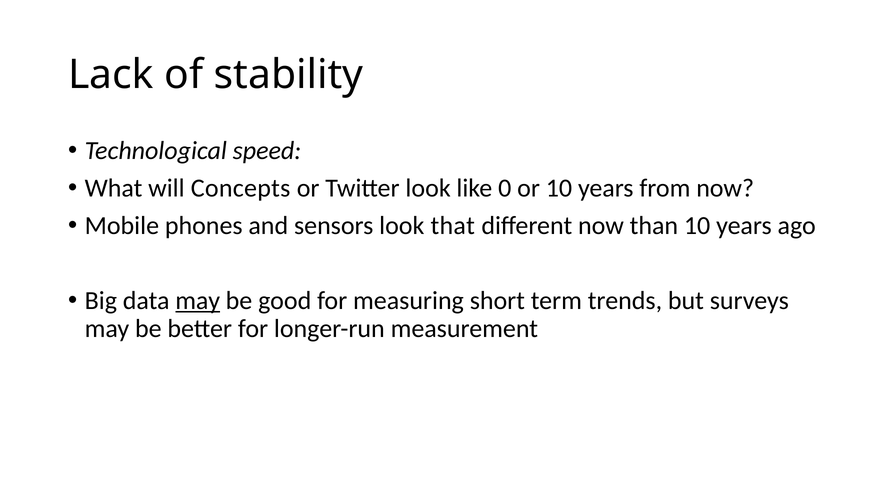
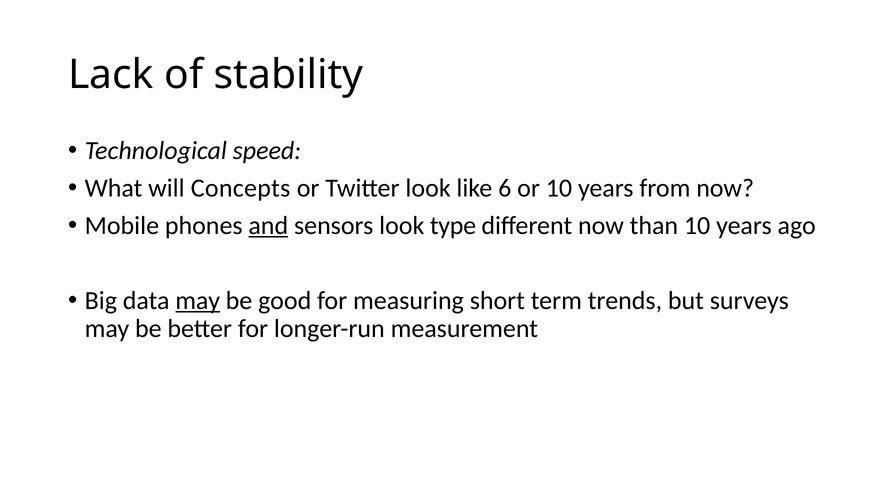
0: 0 -> 6
and underline: none -> present
that: that -> type
